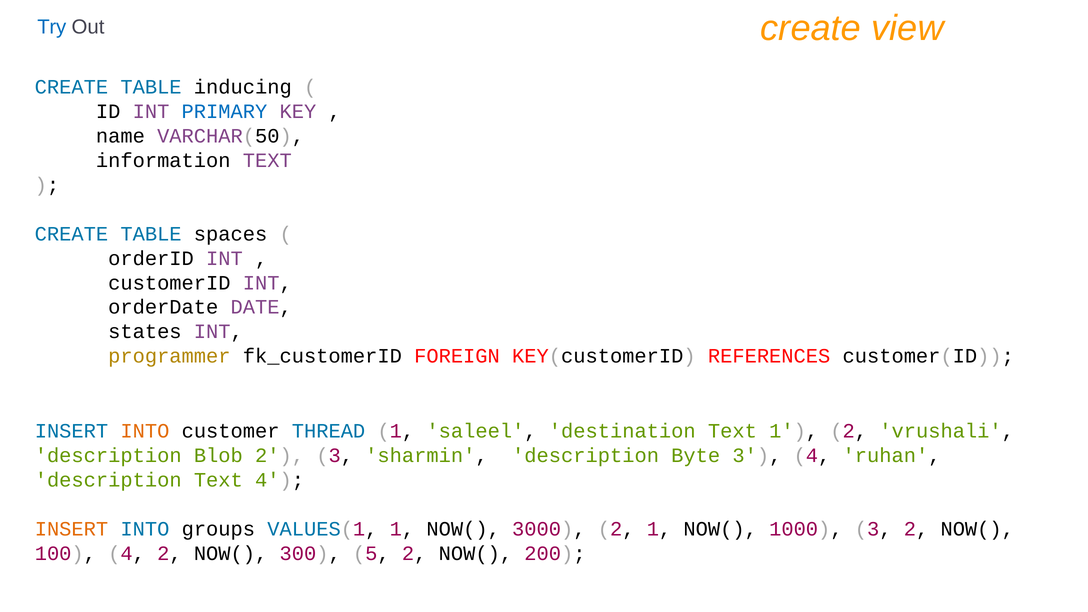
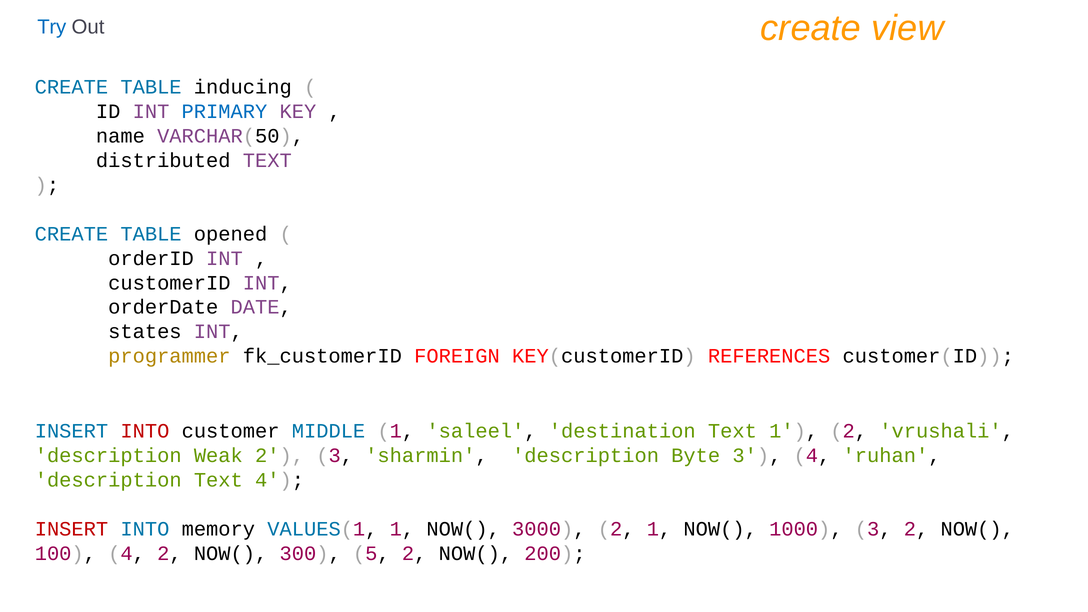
information: information -> distributed
spaces: spaces -> opened
INTO at (145, 431) colour: orange -> red
THREAD: THREAD -> MIDDLE
Blob: Blob -> Weak
INSERT at (71, 529) colour: orange -> red
groups: groups -> memory
